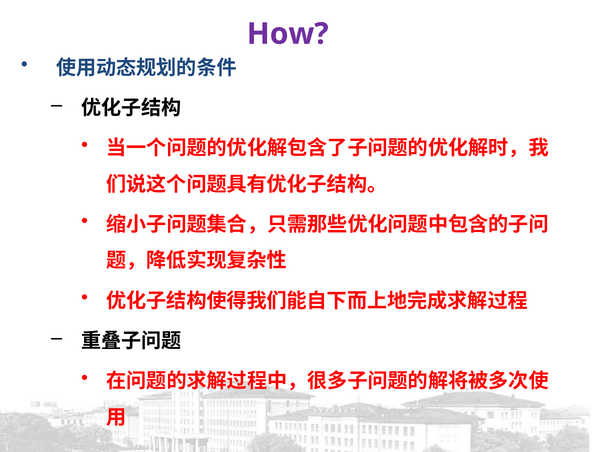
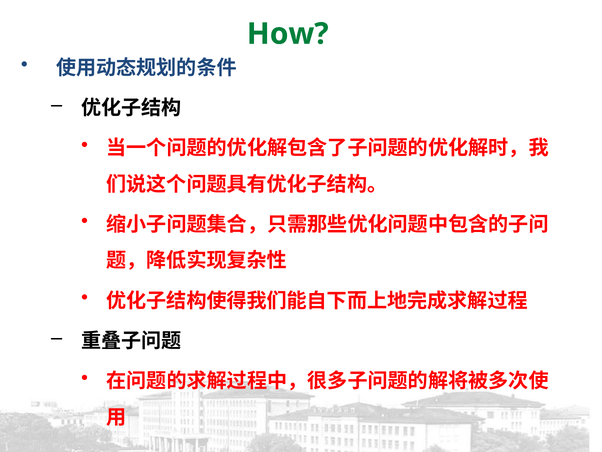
How colour: purple -> green
